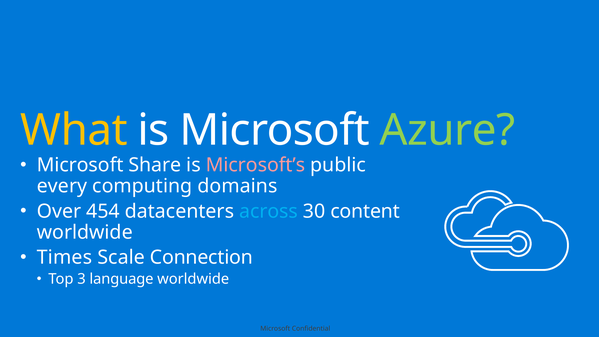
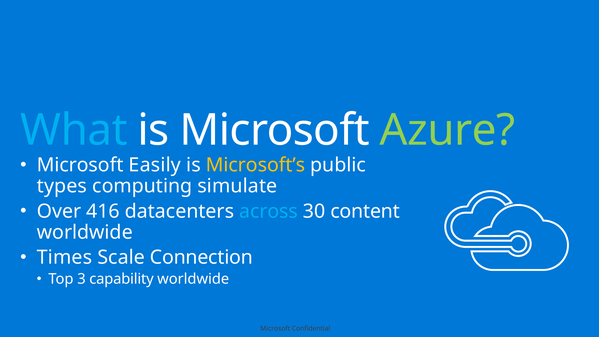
What colour: yellow -> light blue
Share: Share -> Easily
Microsoft’s colour: pink -> yellow
every: every -> types
domains: domains -> simulate
454: 454 -> 416
language: language -> capability
